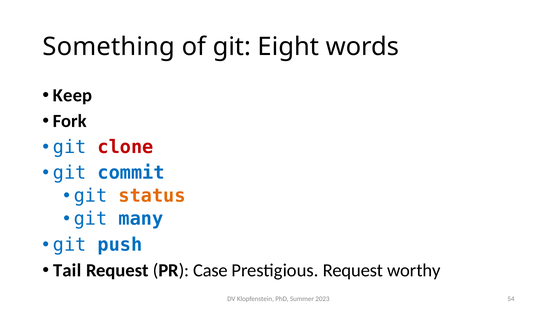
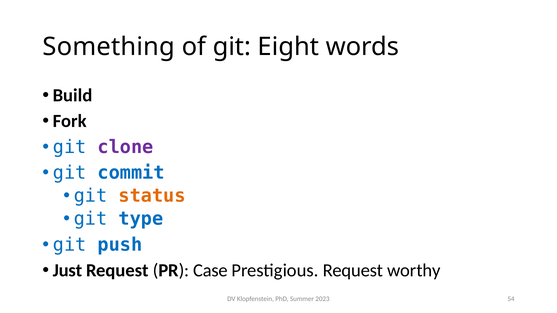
Keep: Keep -> Build
clone colour: red -> purple
many: many -> type
Tail: Tail -> Just
